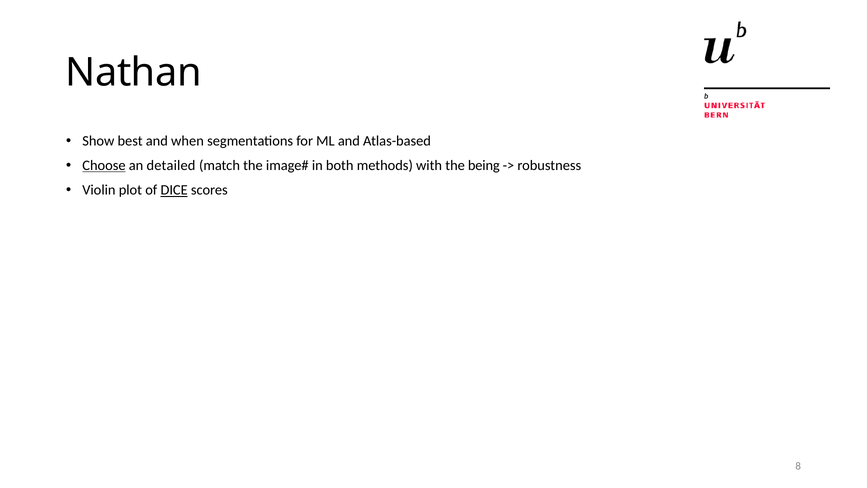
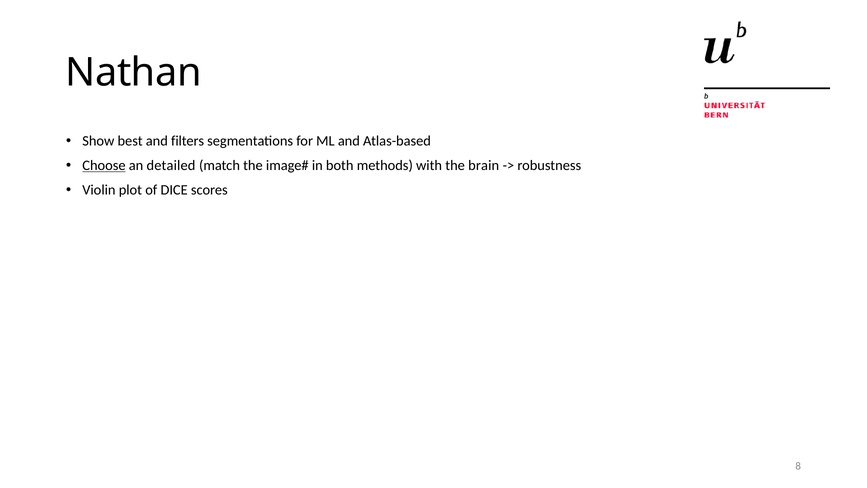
when: when -> filters
being: being -> brain
DICE underline: present -> none
